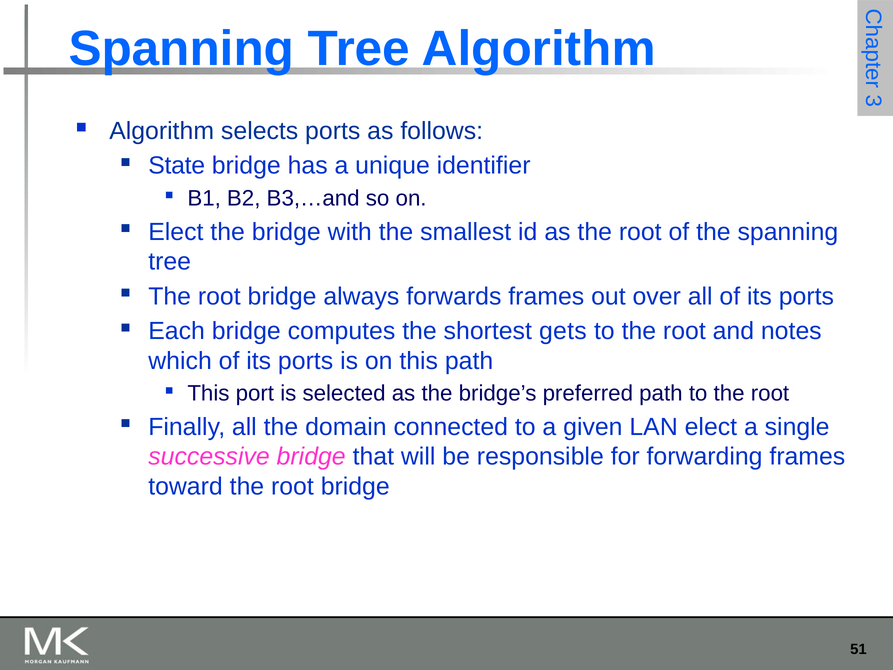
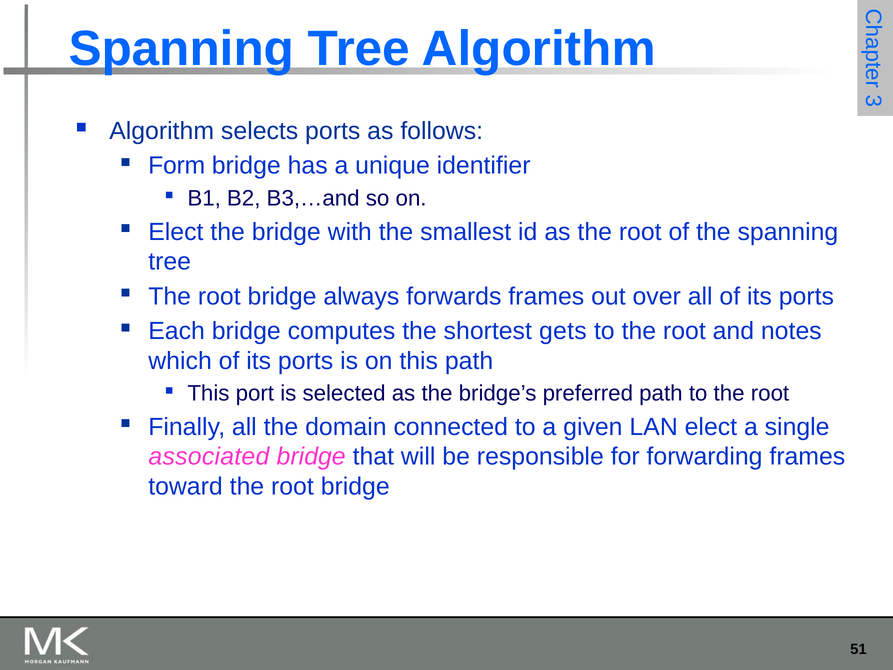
State: State -> Form
successive: successive -> associated
